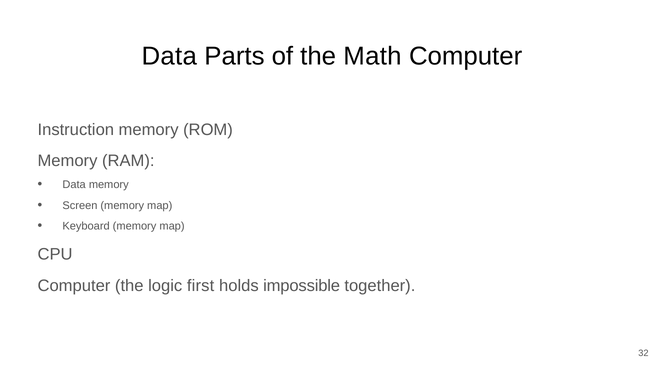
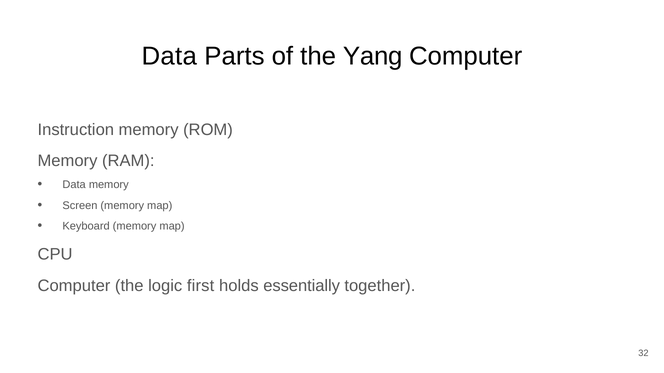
Math: Math -> Yang
impossible: impossible -> essentially
